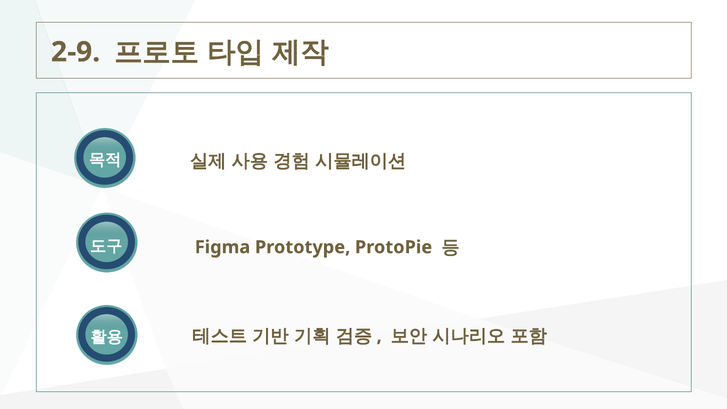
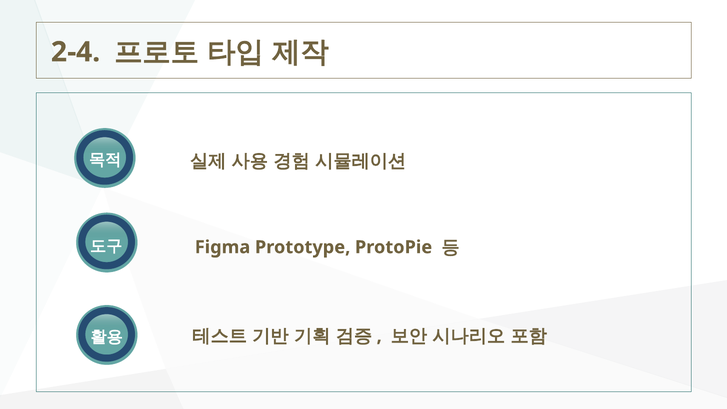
2-9: 2-9 -> 2-4
